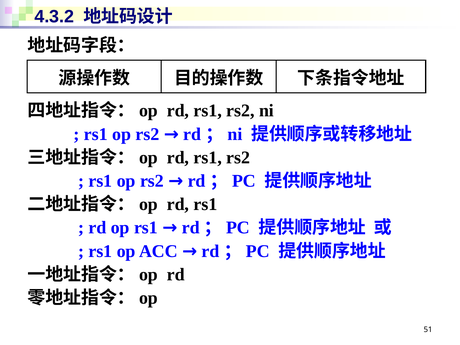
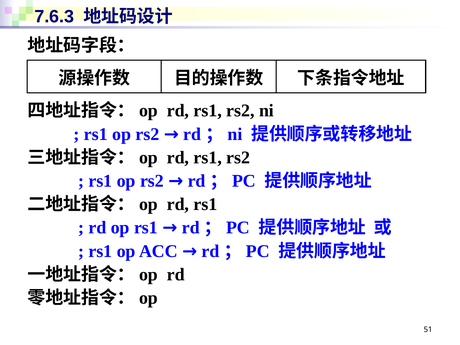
4.3.2: 4.3.2 -> 7.6.3
